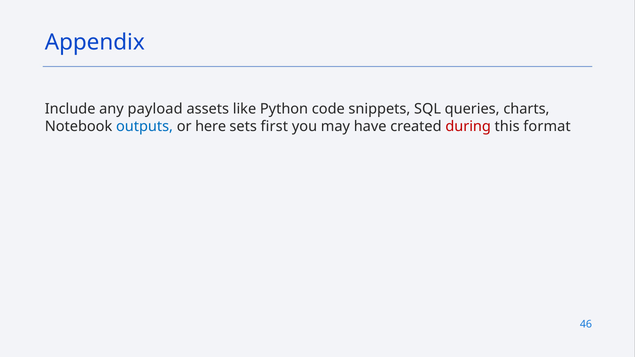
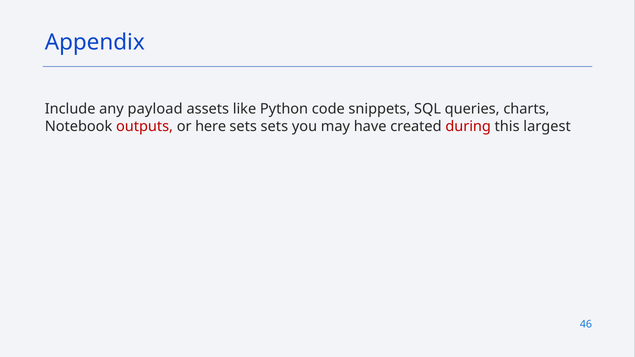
outputs colour: blue -> red
sets first: first -> sets
format: format -> largest
